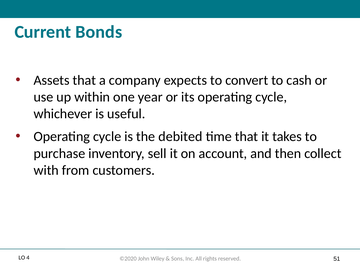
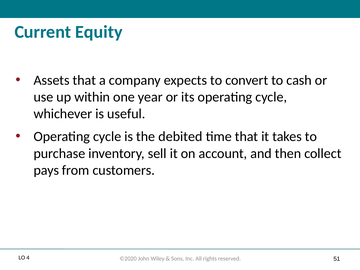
Bonds: Bonds -> Equity
with: with -> pays
